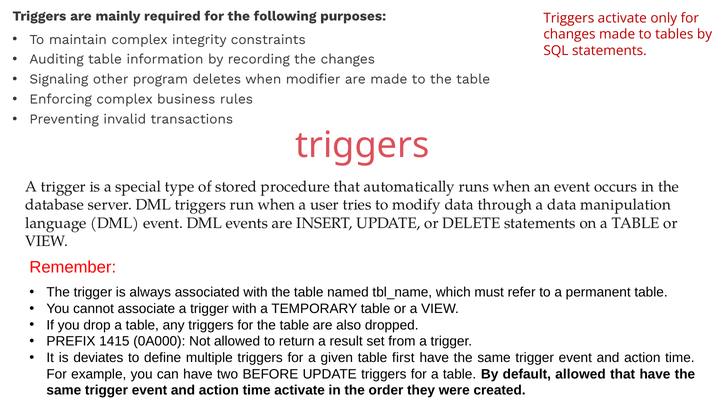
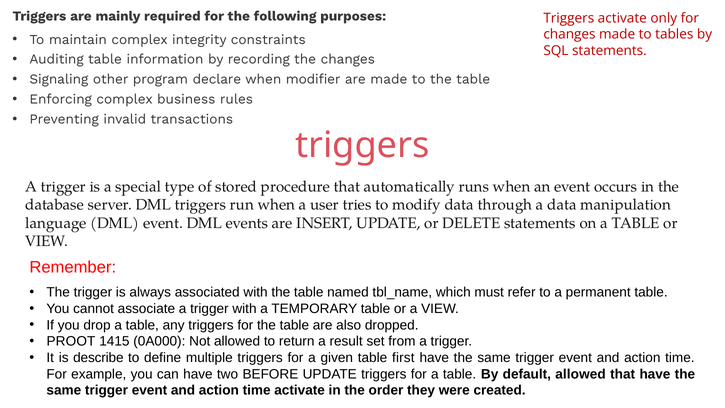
deletes: deletes -> declare
PREFIX: PREFIX -> PROOT
deviates: deviates -> describe
